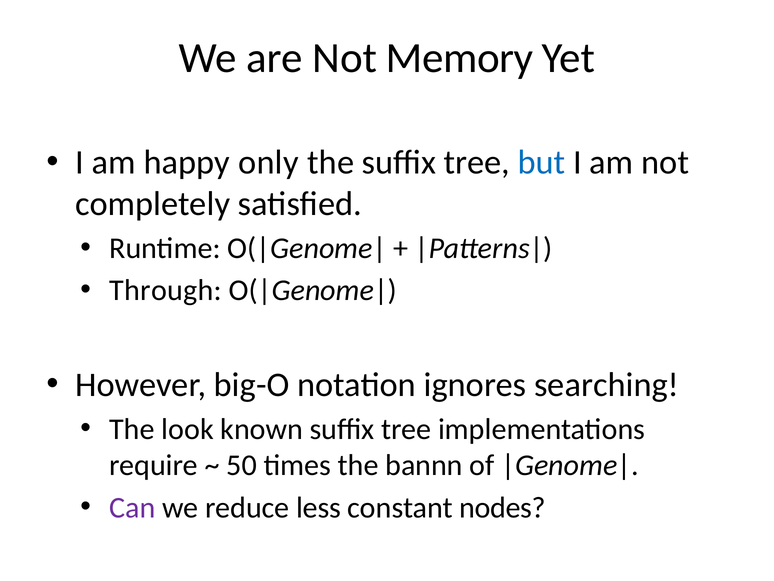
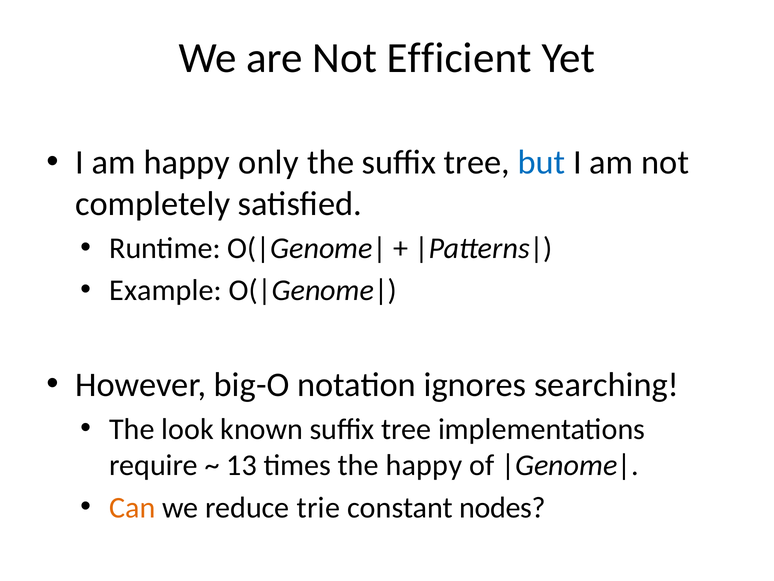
Memory: Memory -> Efficient
Through: Through -> Example
50: 50 -> 13
the bannn: bannn -> happy
Can colour: purple -> orange
less: less -> trie
